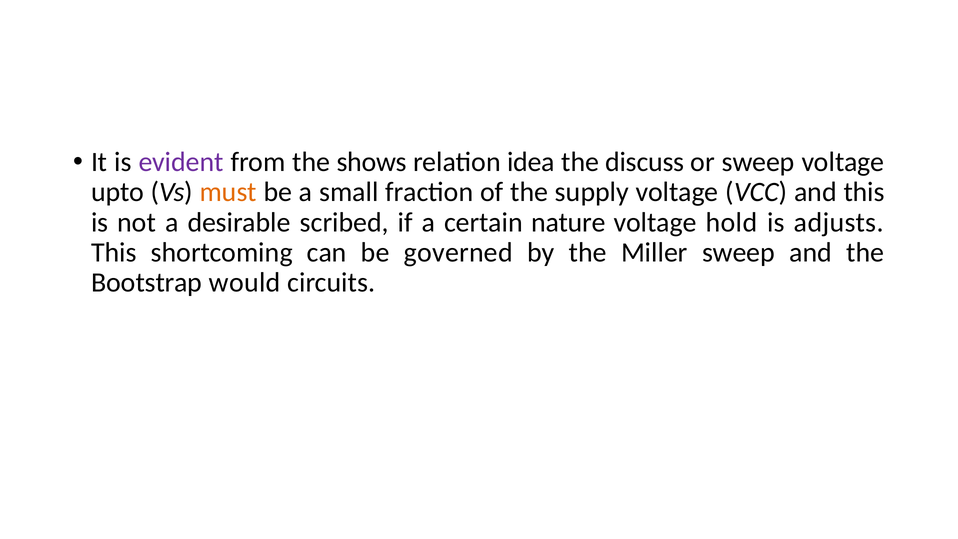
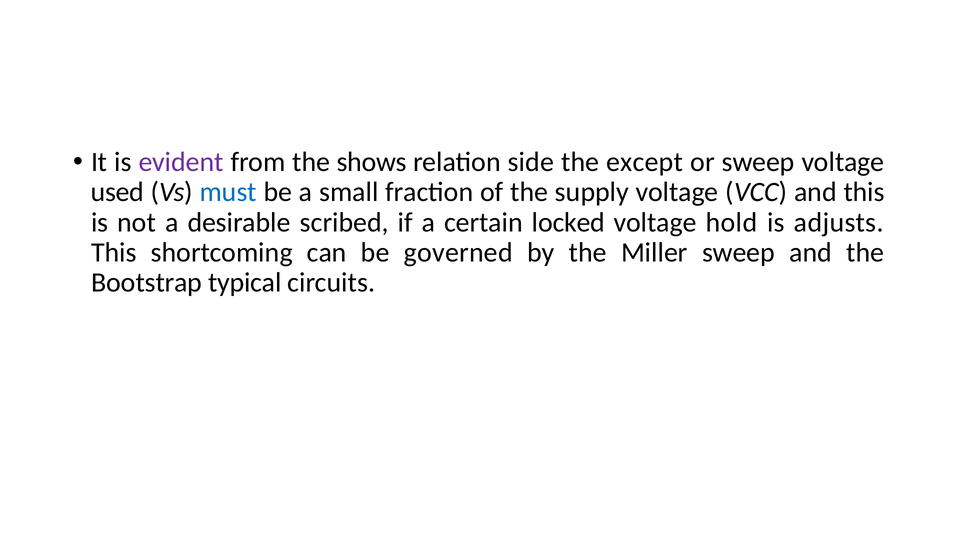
idea: idea -> side
discuss: discuss -> except
upto: upto -> used
must colour: orange -> blue
nature: nature -> locked
would: would -> typical
